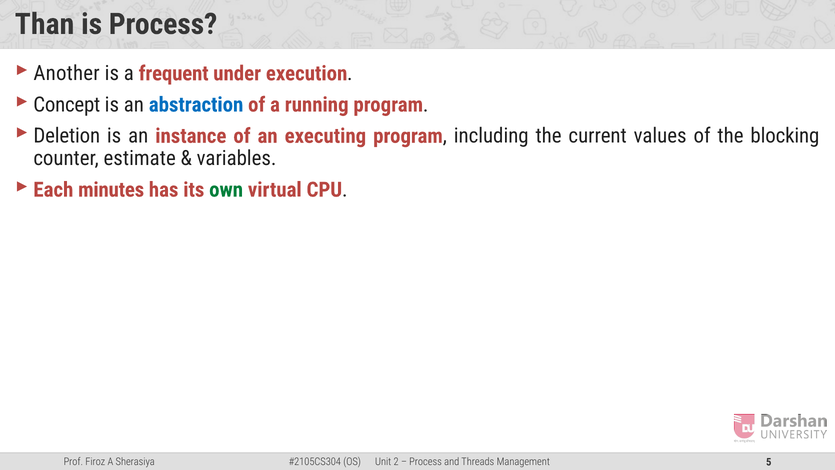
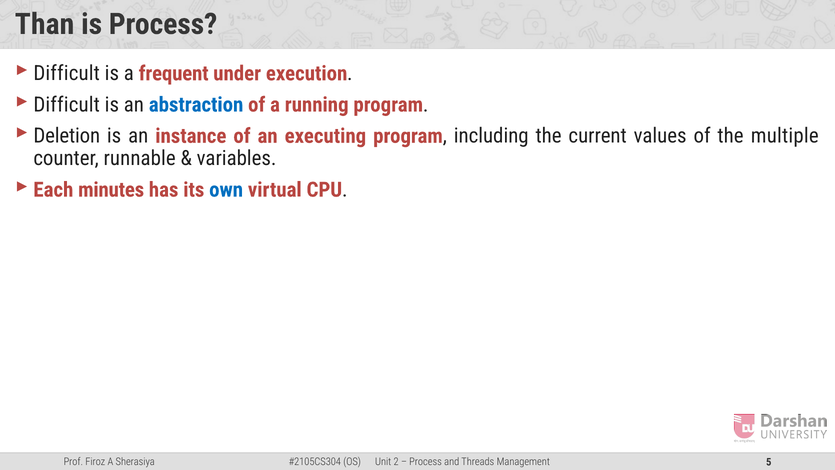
Another at (67, 73): Another -> Difficult
Concept at (67, 105): Concept -> Difficult
blocking: blocking -> multiple
estimate: estimate -> runnable
own colour: green -> blue
